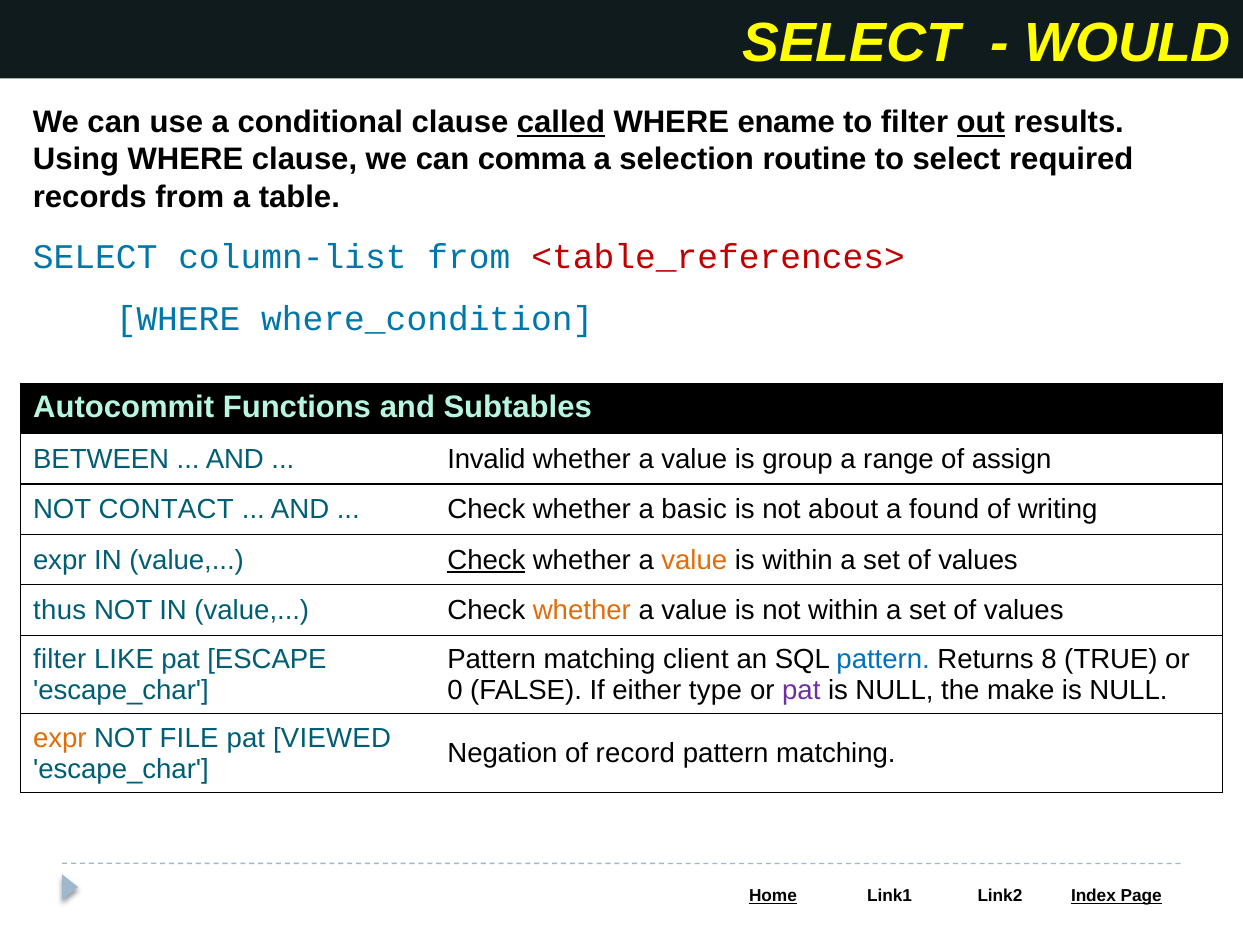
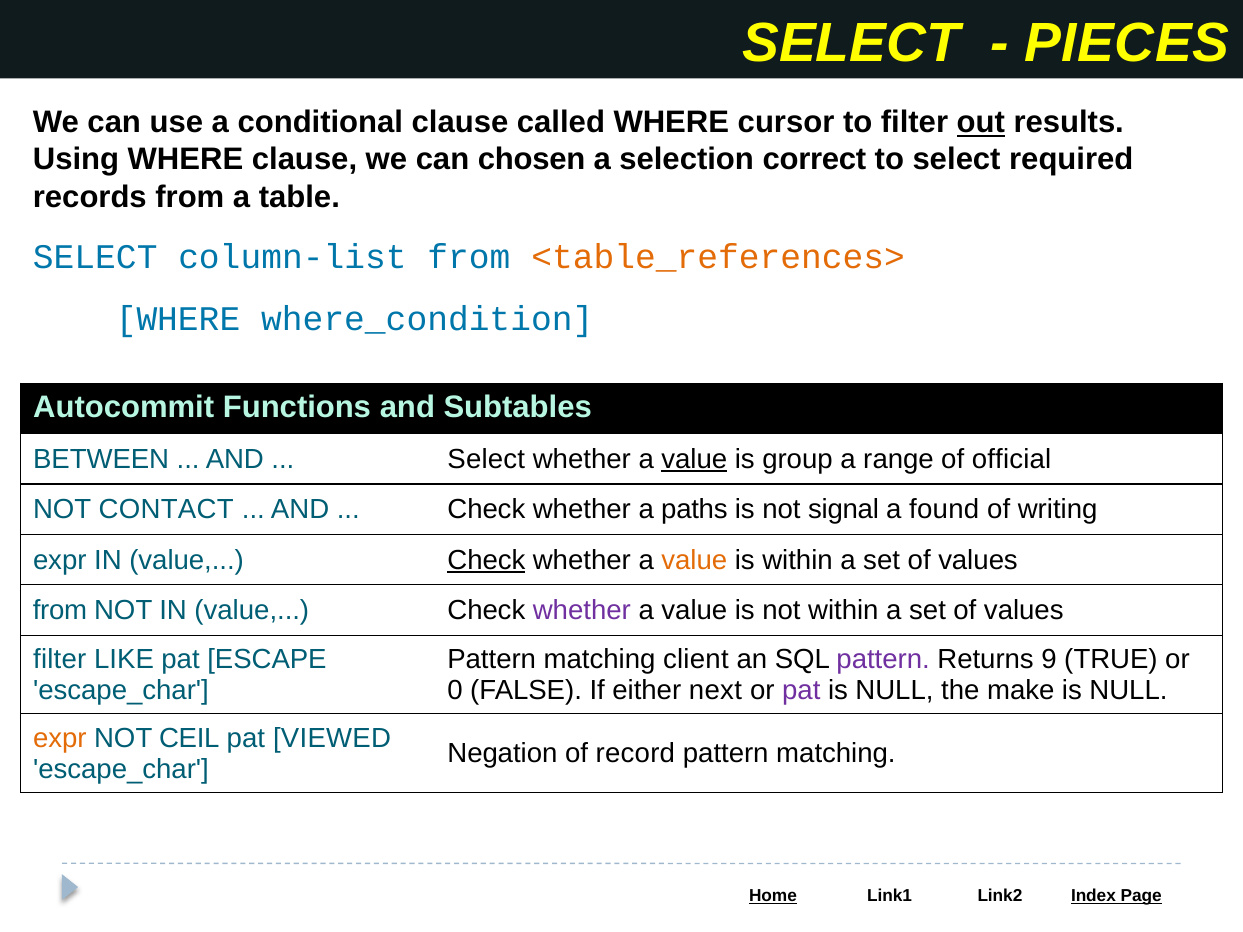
WOULD: WOULD -> PIECES
called underline: present -> none
ename: ename -> cursor
comma: comma -> chosen
routine: routine -> correct
<table_references> colour: red -> orange
Invalid at (487, 459): Invalid -> Select
value at (694, 459) underline: none -> present
assign: assign -> official
basic: basic -> paths
about: about -> signal
thus at (60, 610): thus -> from
whether at (582, 610) colour: orange -> purple
pattern at (883, 660) colour: blue -> purple
8: 8 -> 9
type: type -> next
FILE: FILE -> CEIL
